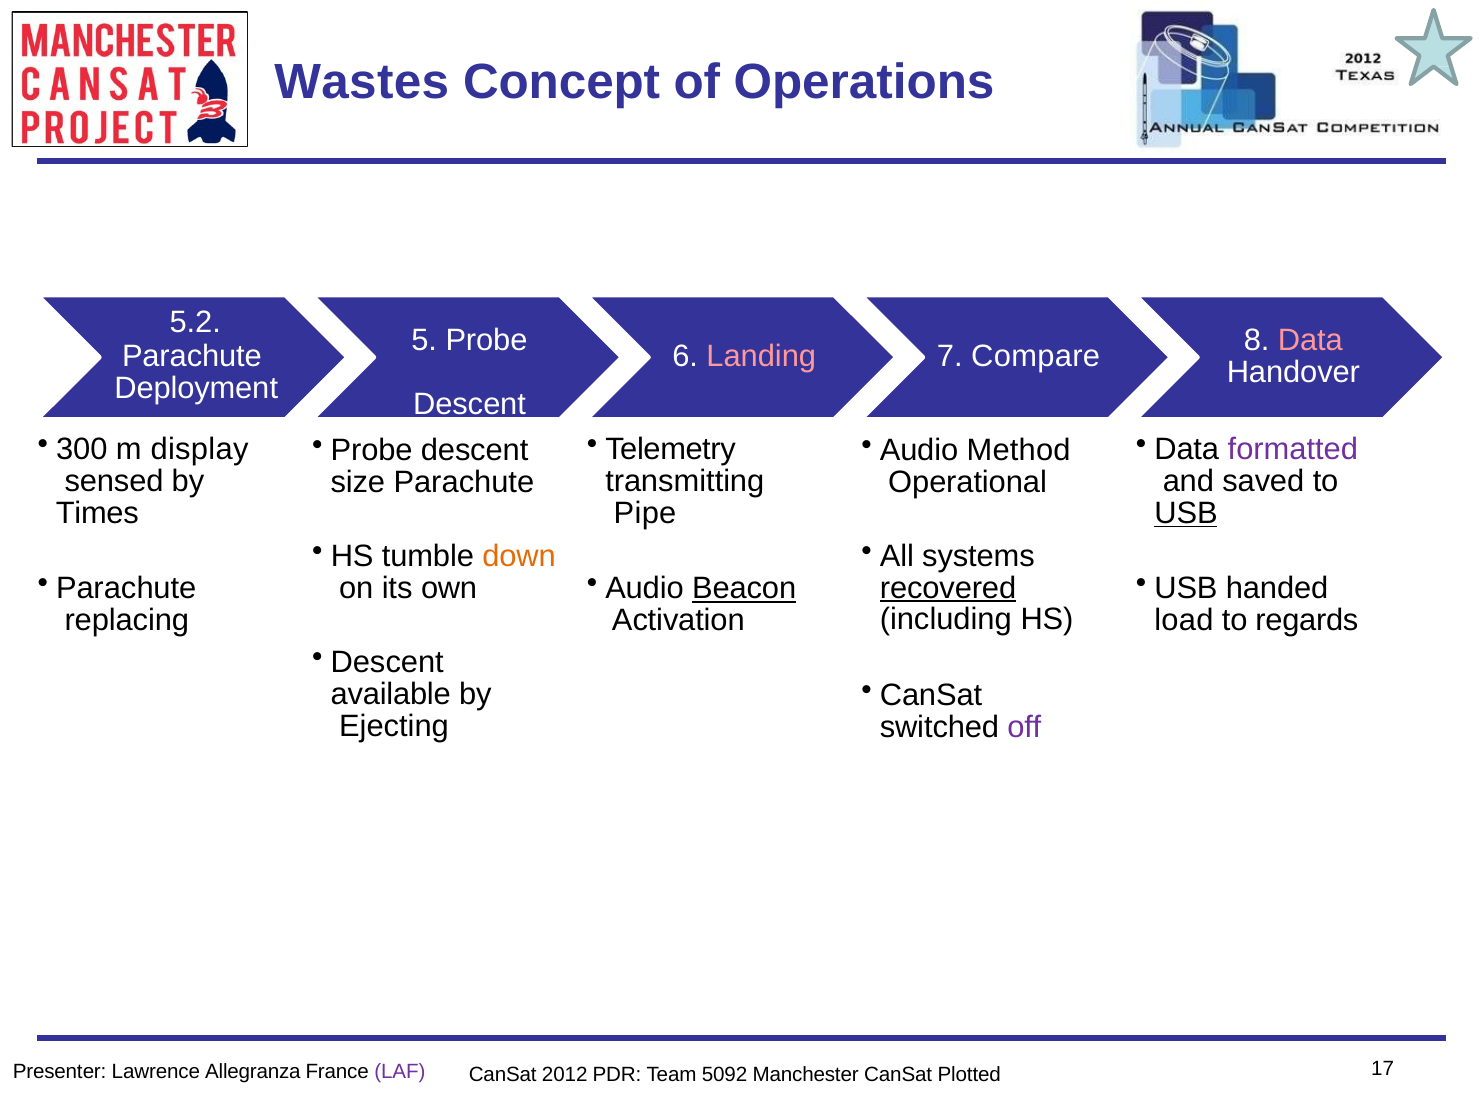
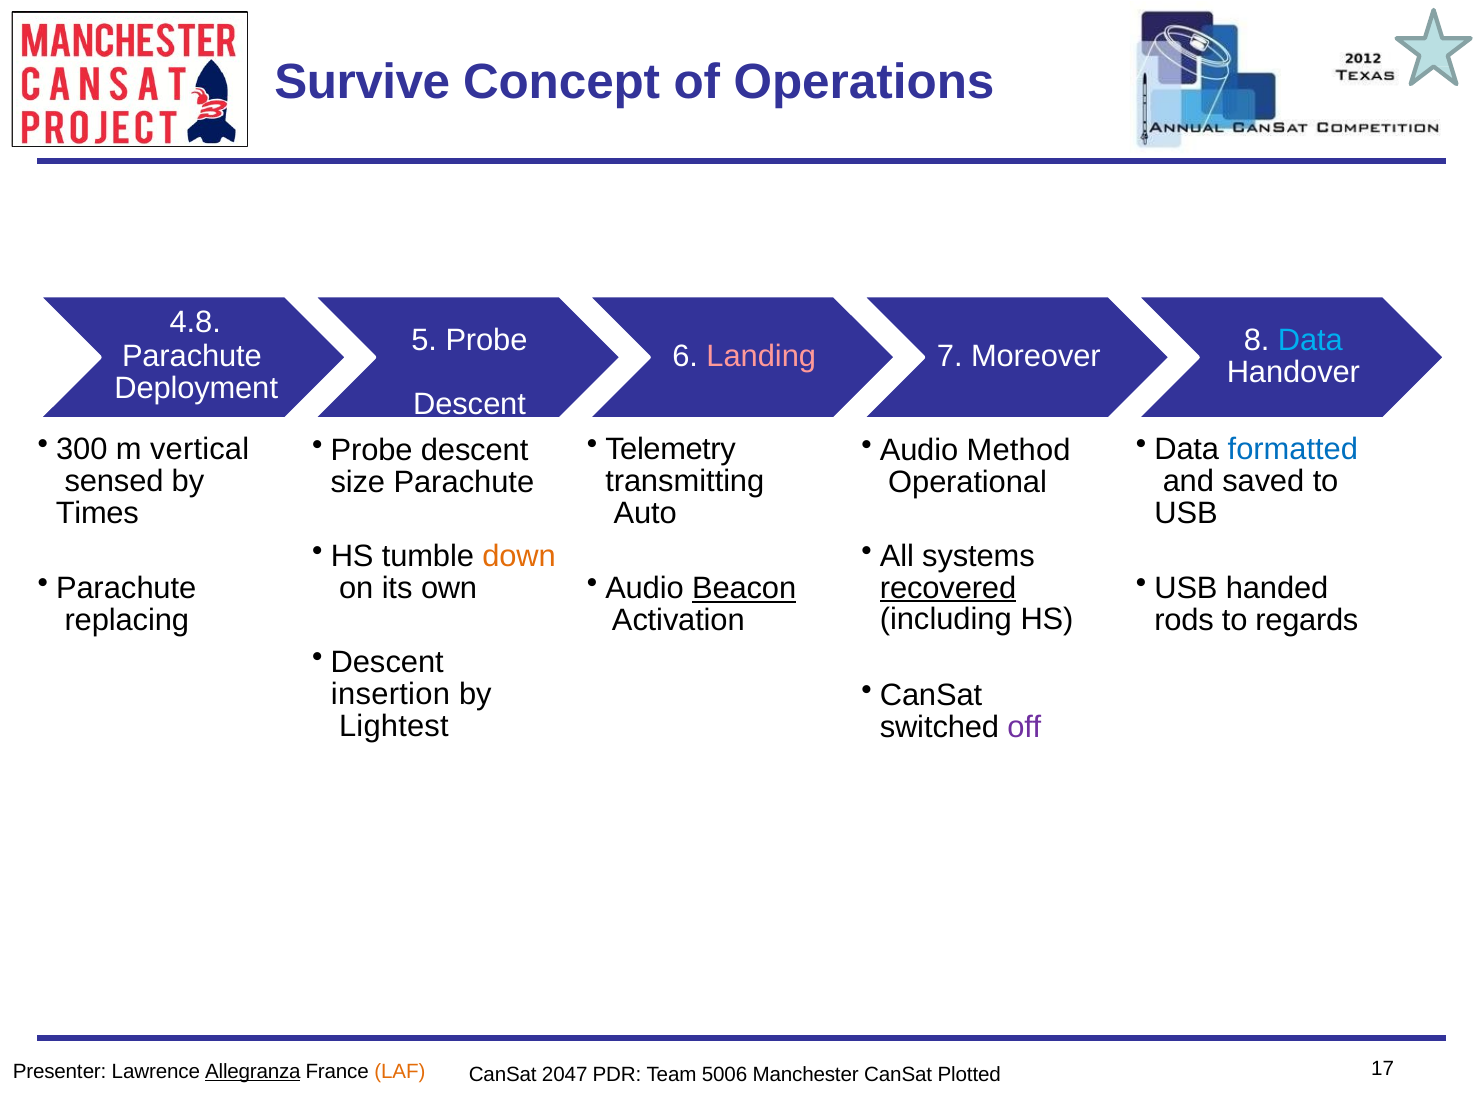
Wastes: Wastes -> Survive
5.2: 5.2 -> 4.8
Data at (1310, 341) colour: pink -> light blue
Compare: Compare -> Moreover
display: display -> vertical
formatted colour: purple -> blue
Pipe: Pipe -> Auto
USB at (1186, 513) underline: present -> none
load: load -> rods
available: available -> insertion
Ejecting: Ejecting -> Lightest
Allegranza underline: none -> present
LAF colour: purple -> orange
2012: 2012 -> 2047
5092: 5092 -> 5006
